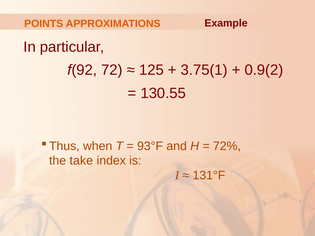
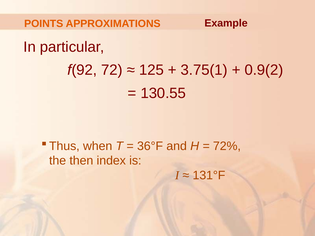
93°F: 93°F -> 36°F
take: take -> then
